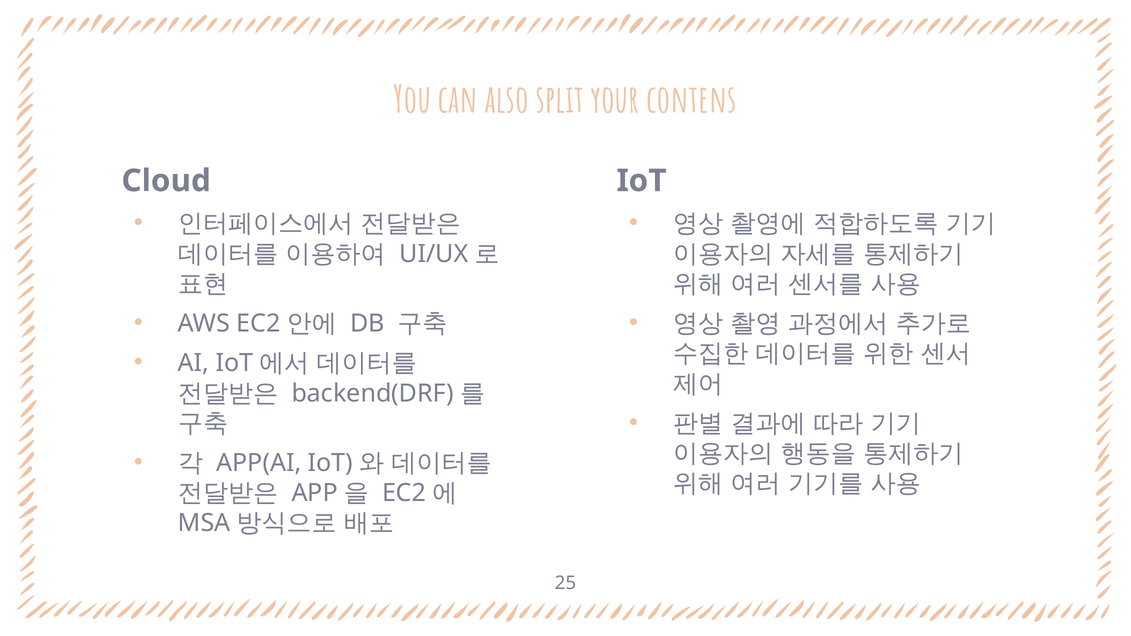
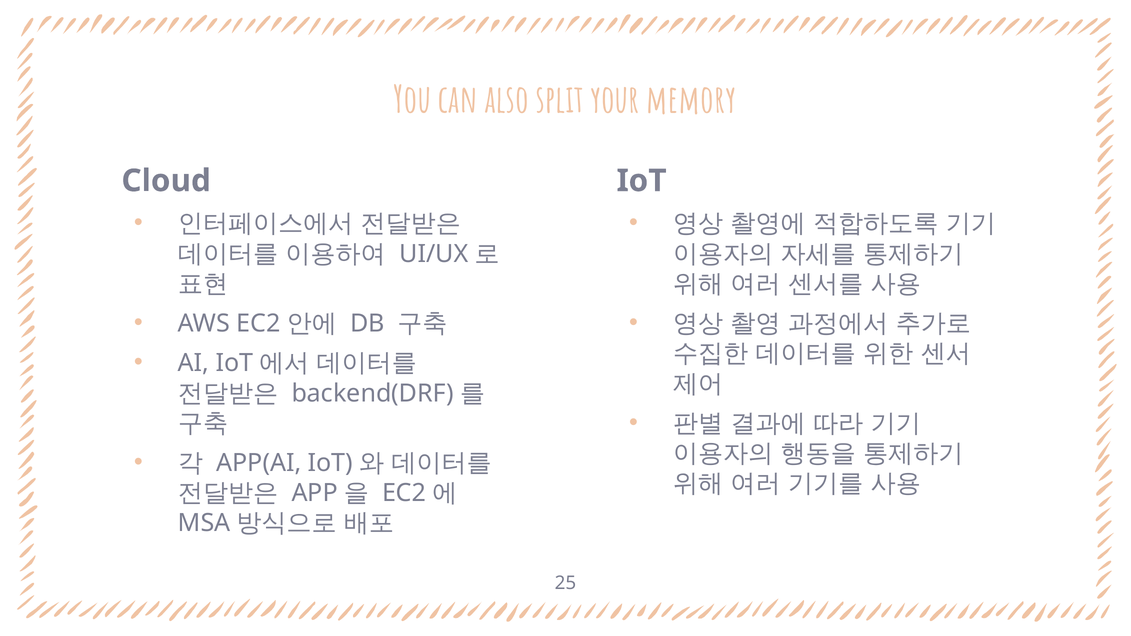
contens: contens -> memory
